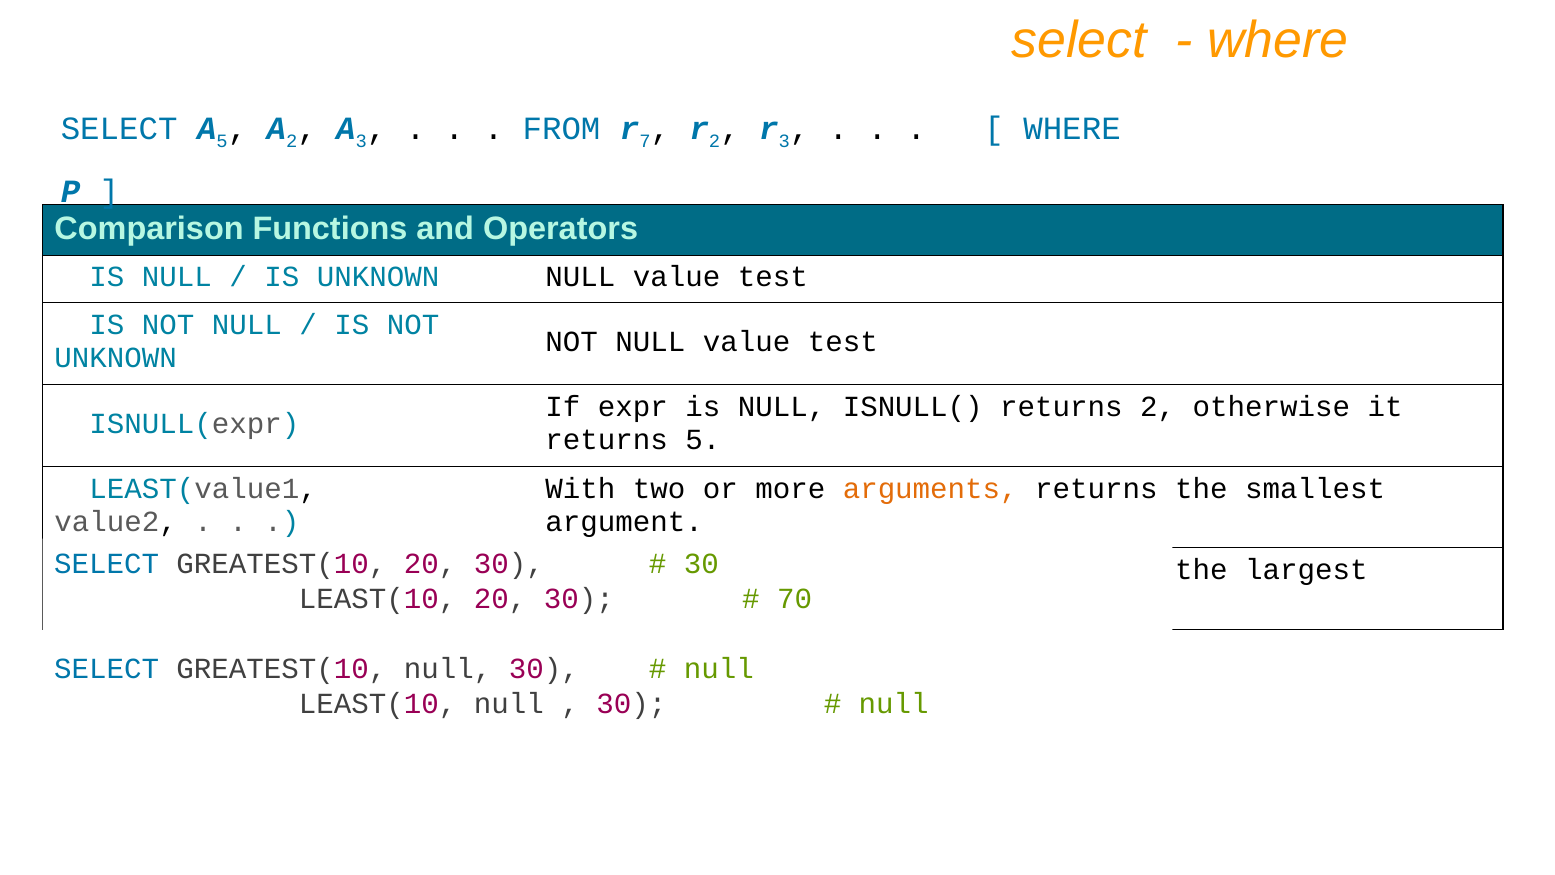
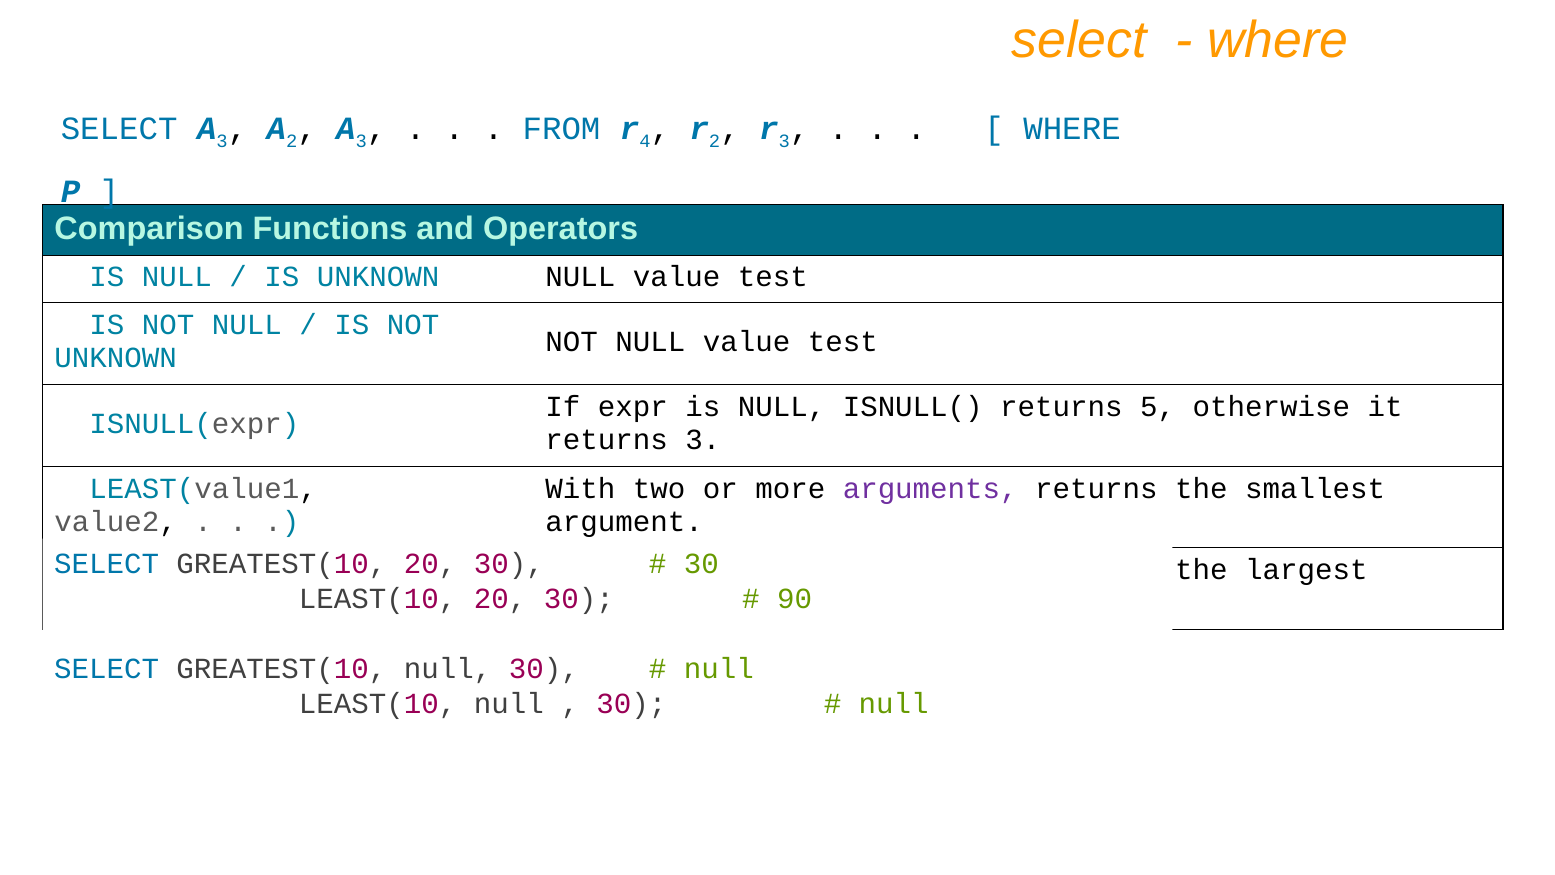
5 at (222, 141): 5 -> 3
7: 7 -> 4
returns 2: 2 -> 5
returns 5: 5 -> 3
arguments at (930, 488) colour: orange -> purple
70: 70 -> 90
